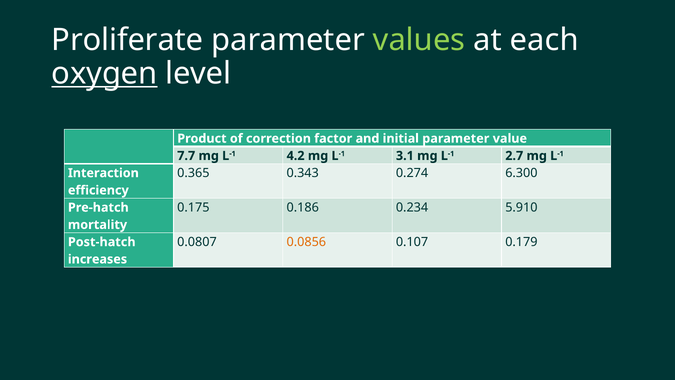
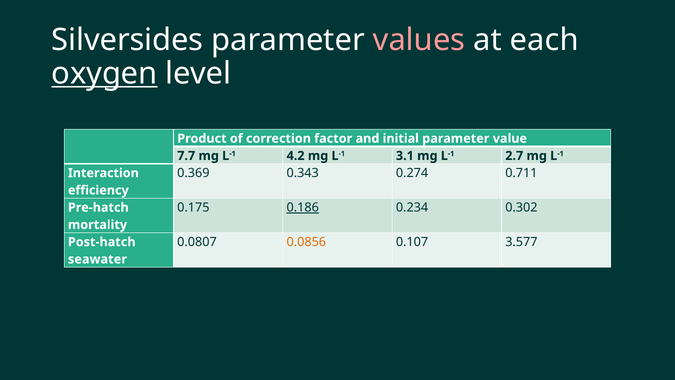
Proliferate: Proliferate -> Silversides
values colour: light green -> pink
0.365: 0.365 -> 0.369
6.300: 6.300 -> 0.711
0.186 underline: none -> present
5.910: 5.910 -> 0.302
0.179: 0.179 -> 3.577
increases: increases -> seawater
